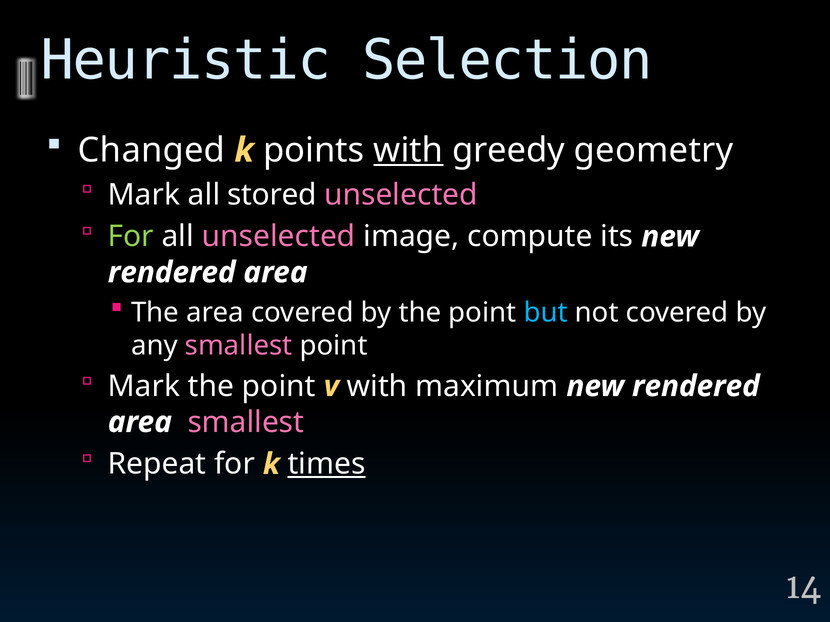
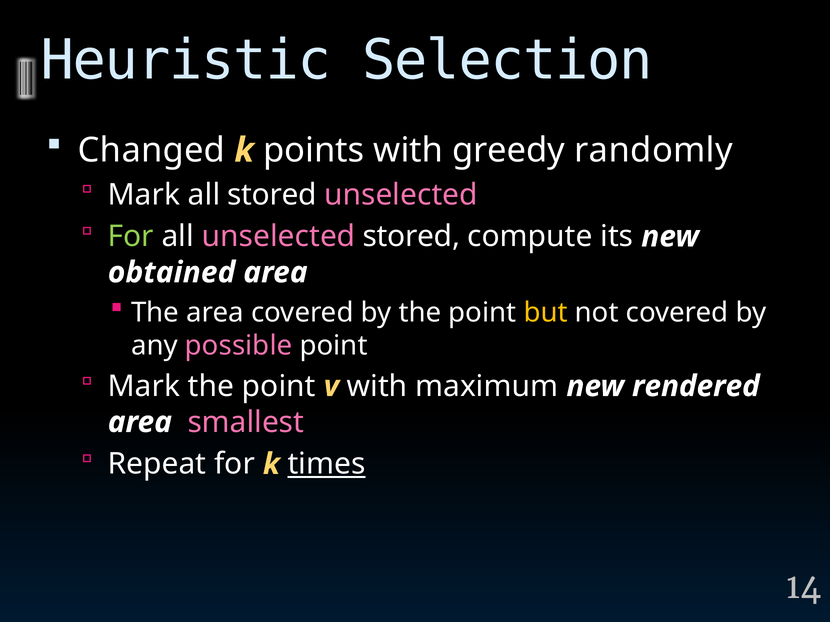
with at (408, 150) underline: present -> none
geometry: geometry -> randomly
unselected image: image -> stored
rendered at (172, 273): rendered -> obtained
but colour: light blue -> yellow
any smallest: smallest -> possible
